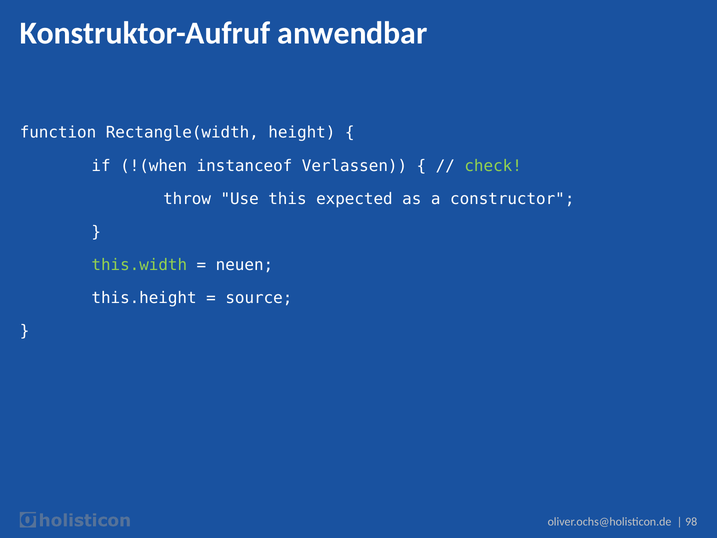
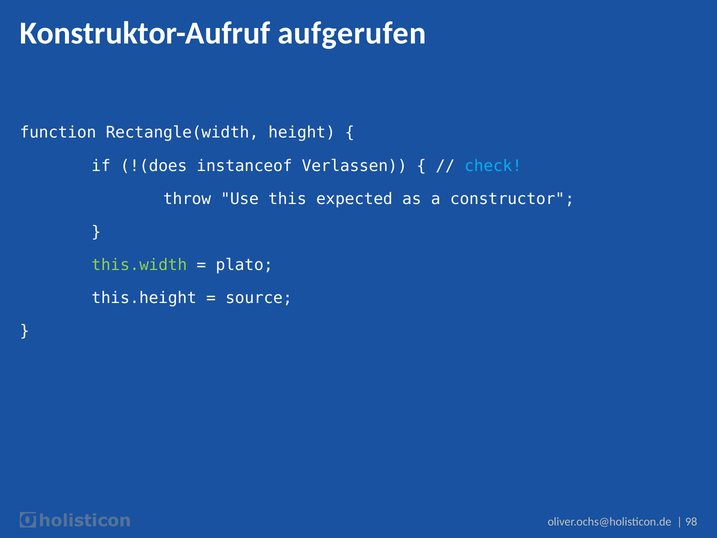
anwendbar: anwendbar -> aufgerufen
!(when: !(when -> !(does
check colour: light green -> light blue
neuen: neuen -> plato
